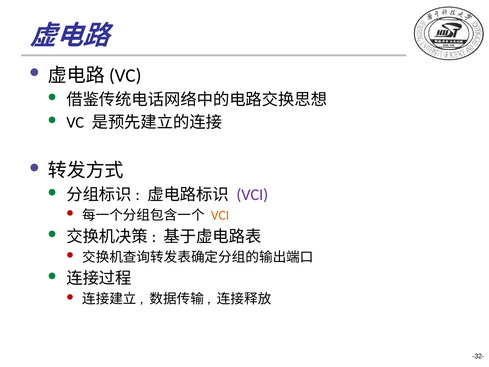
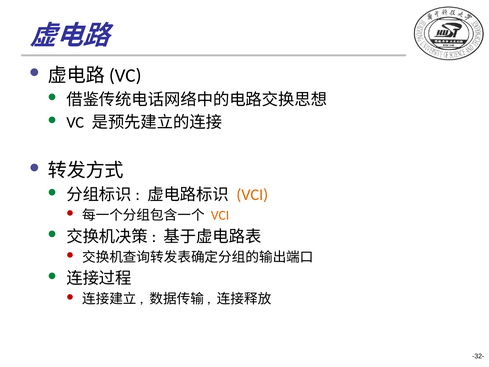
VCI at (252, 195) colour: purple -> orange
